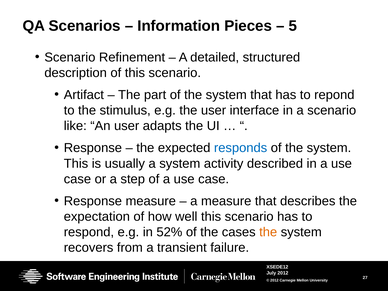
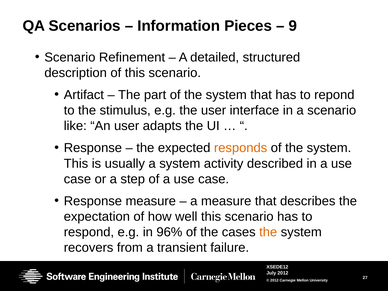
5: 5 -> 9
responds colour: blue -> orange
52%: 52% -> 96%
